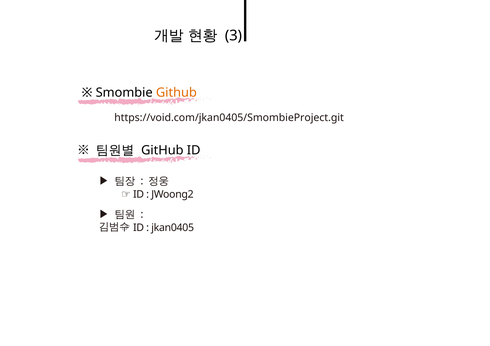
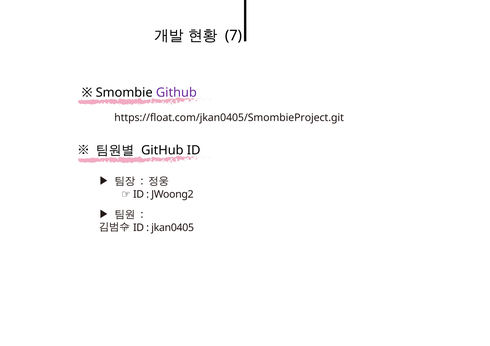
3: 3 -> 7
Github at (176, 93) colour: orange -> purple
https://void.com/jkan0405/SmombieProject.git: https://void.com/jkan0405/SmombieProject.git -> https://float.com/jkan0405/SmombieProject.git
